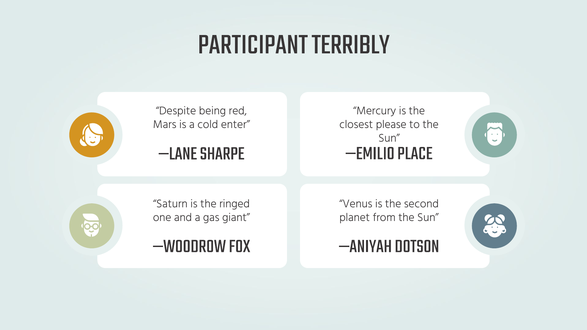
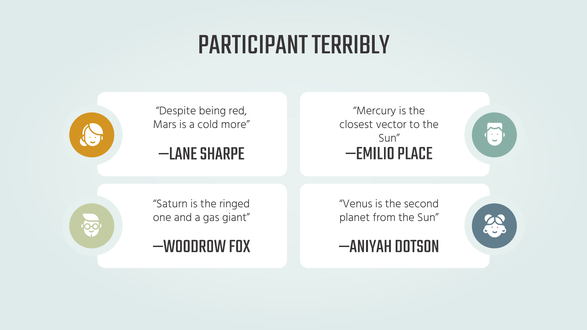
enter: enter -> more
please: please -> vector
